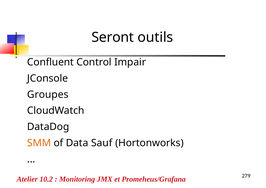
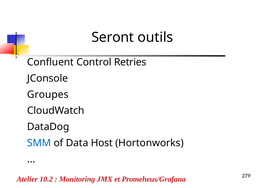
Impair: Impair -> Retries
SMM colour: orange -> blue
Sauf: Sauf -> Host
